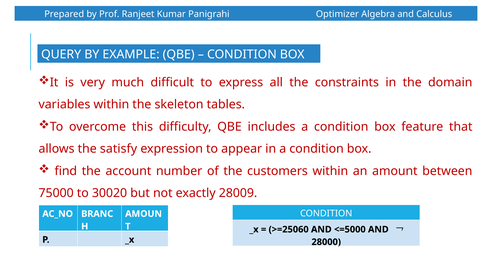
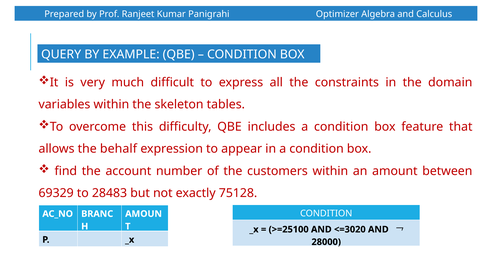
satisfy: satisfy -> behalf
75000: 75000 -> 69329
30020: 30020 -> 28483
28009: 28009 -> 75128
>=25060: >=25060 -> >=25100
<=5000: <=5000 -> <=3020
